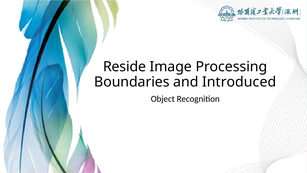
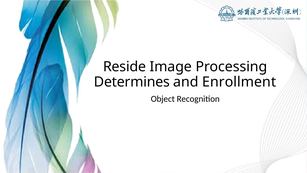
Boundaries: Boundaries -> Determines
Introduced: Introduced -> Enrollment
